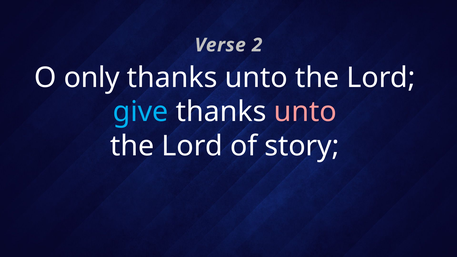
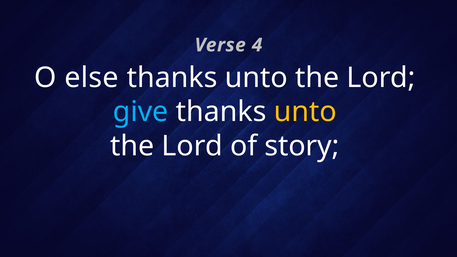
2: 2 -> 4
only: only -> else
unto at (305, 112) colour: pink -> yellow
